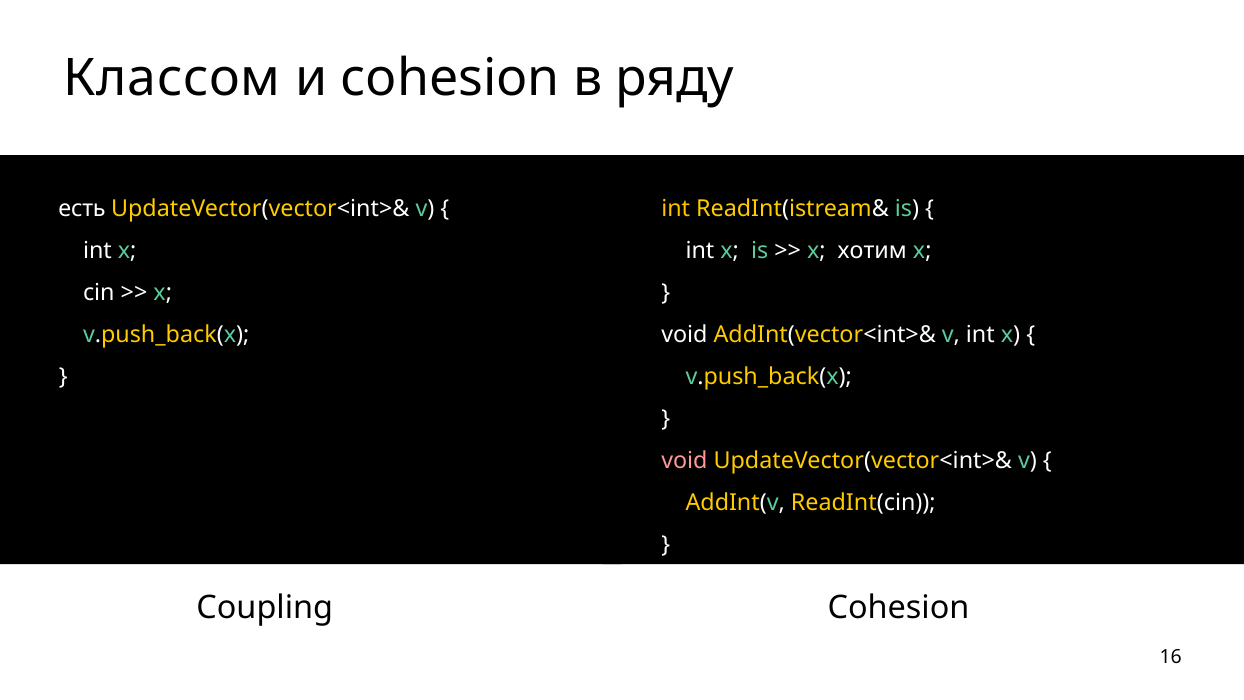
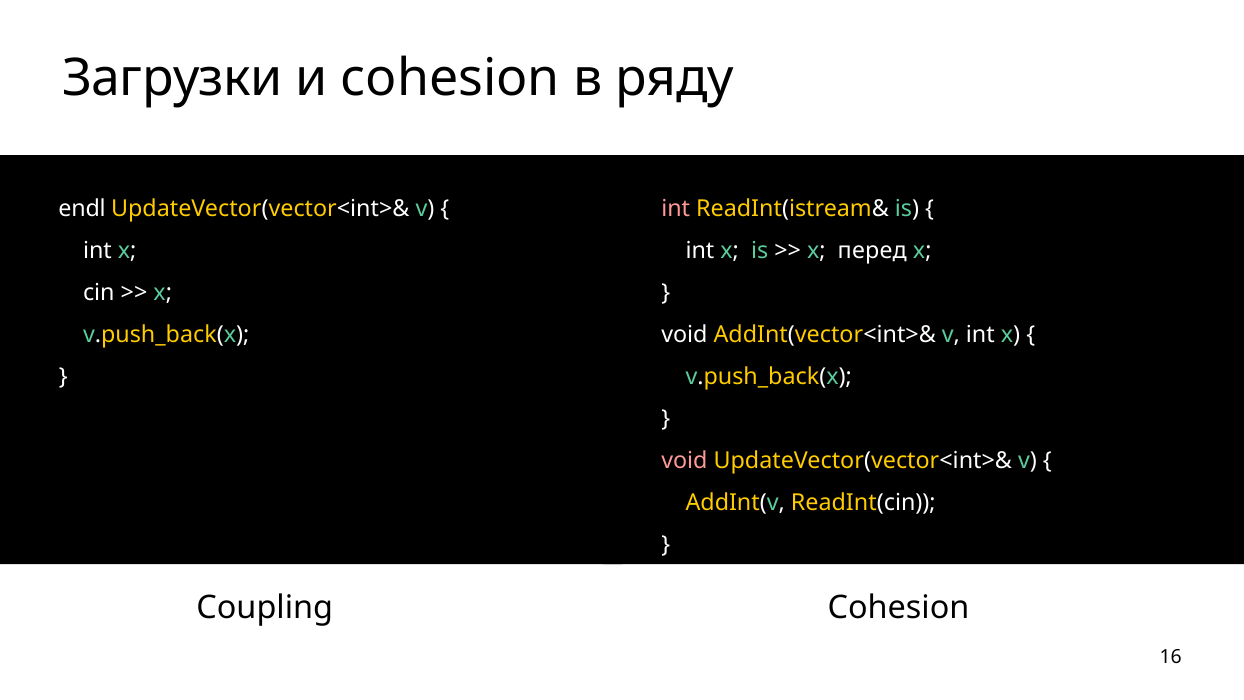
Классом: Классом -> Загрузки
есть: есть -> endl
int at (676, 209) colour: yellow -> pink
хотим: хотим -> перед
